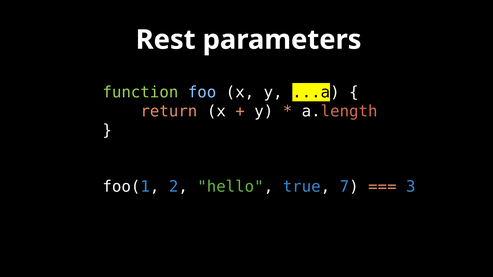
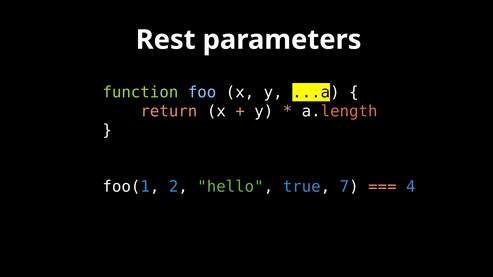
3: 3 -> 4
